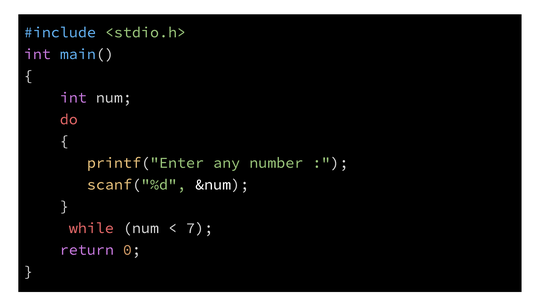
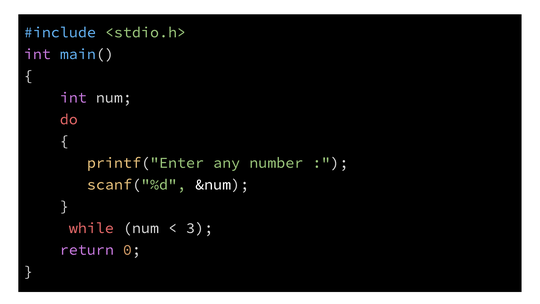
7: 7 -> 3
